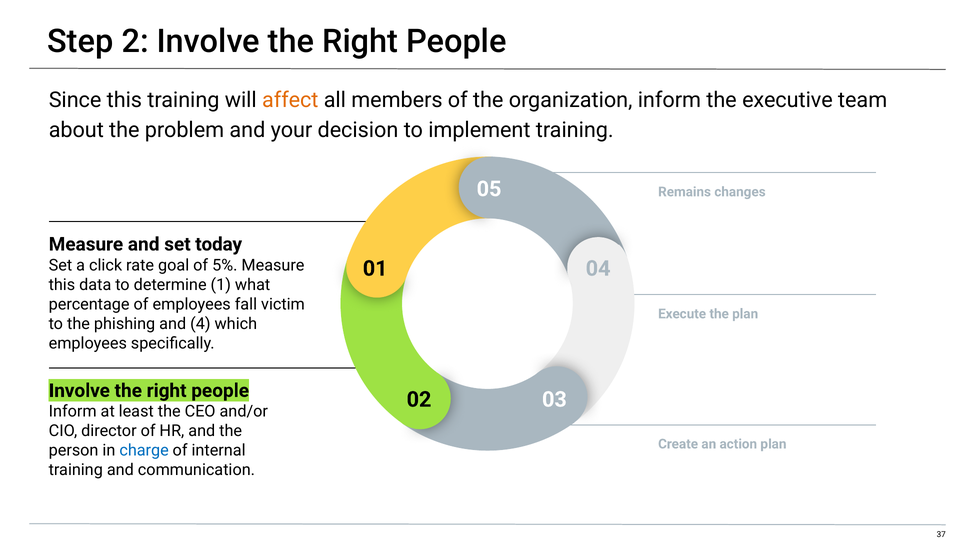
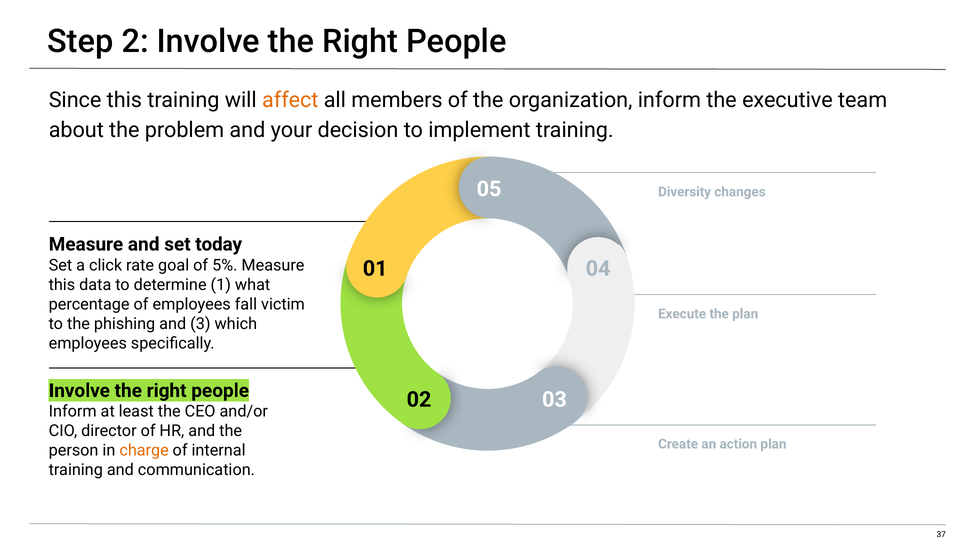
Remains: Remains -> Diversity
4: 4 -> 3
charge colour: blue -> orange
